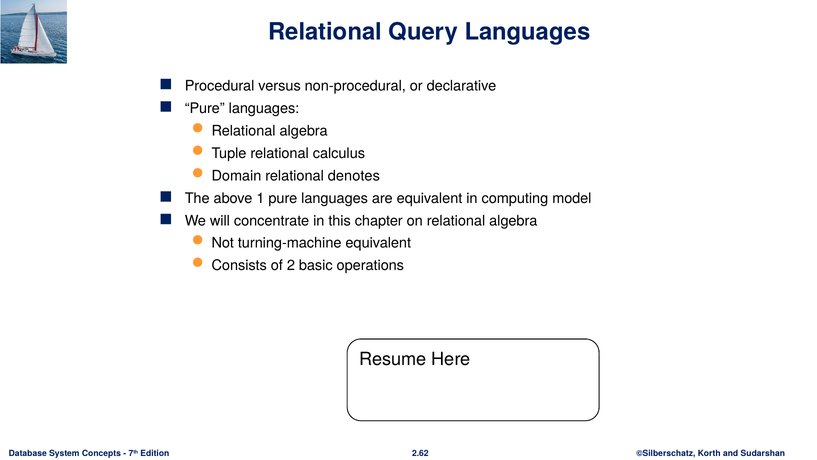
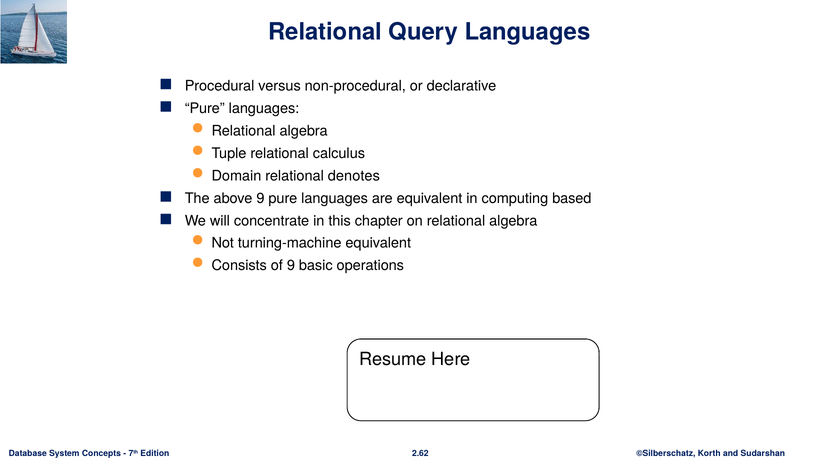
above 1: 1 -> 9
model: model -> based
of 2: 2 -> 9
